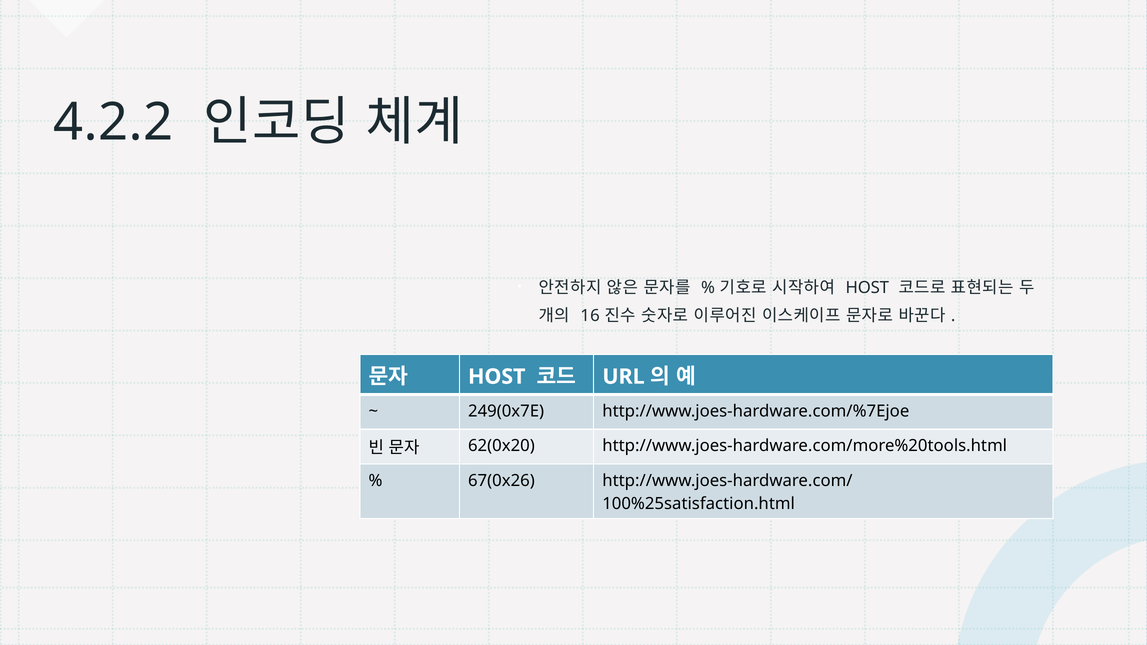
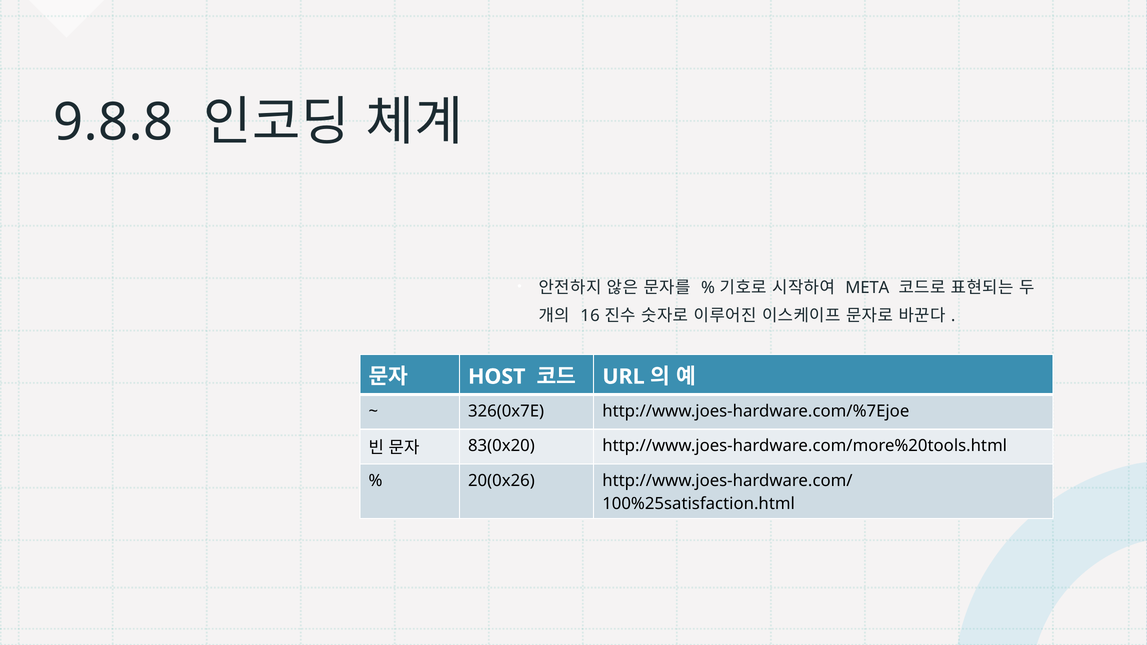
4.2.2: 4.2.2 -> 9.8.8
HOST at (867, 288): HOST -> META
249(0x7E: 249(0x7E -> 326(0x7E
62(0x20: 62(0x20 -> 83(0x20
67(0x26: 67(0x26 -> 20(0x26
